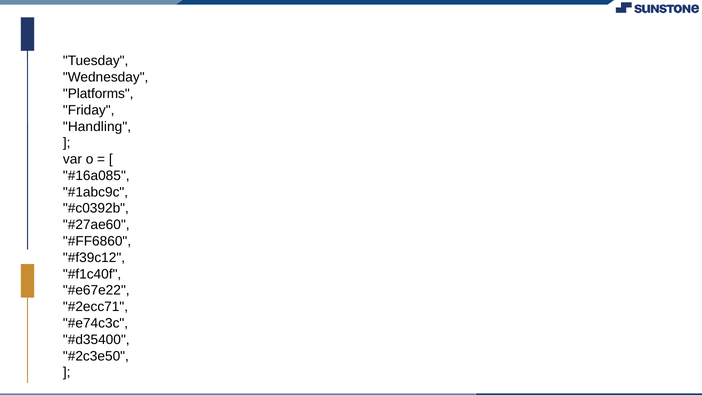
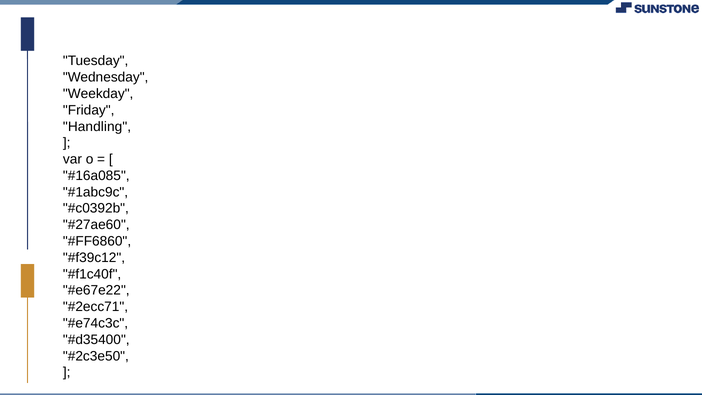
Platforms: Platforms -> Weekday
